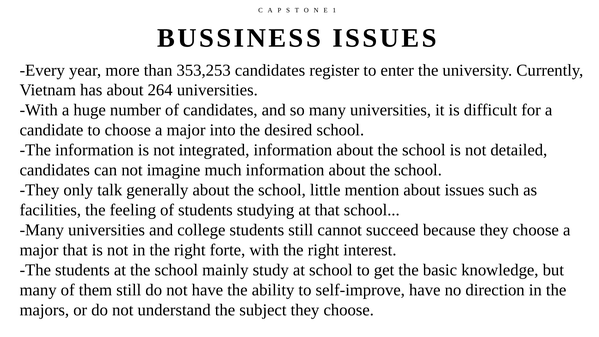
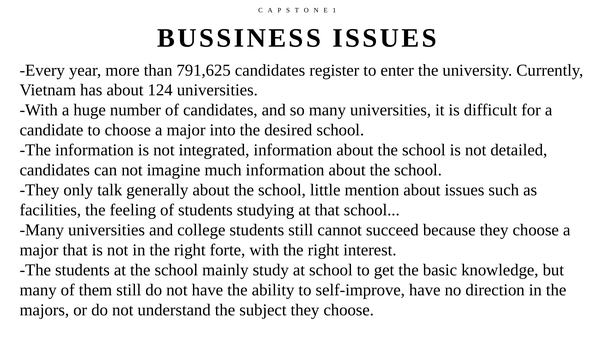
353,253: 353,253 -> 791,625
264: 264 -> 124
